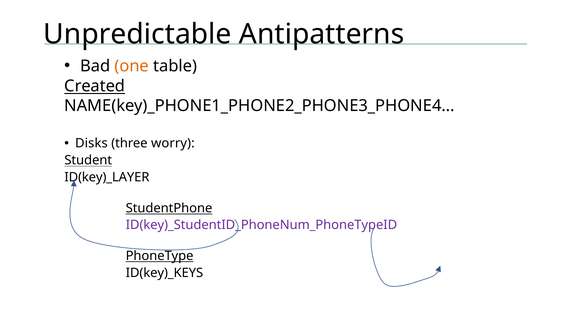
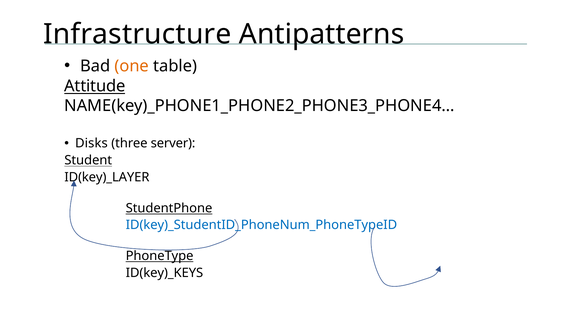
Unpredictable: Unpredictable -> Infrastructure
Created: Created -> Attitude
worry: worry -> server
ID(key)_StudentID_PhoneNum_PhoneTypeID colour: purple -> blue
